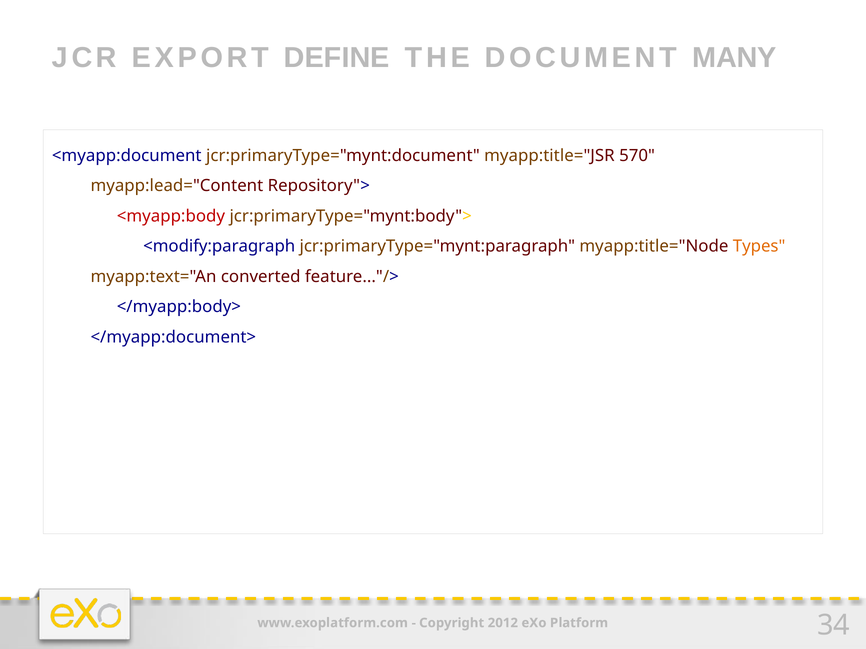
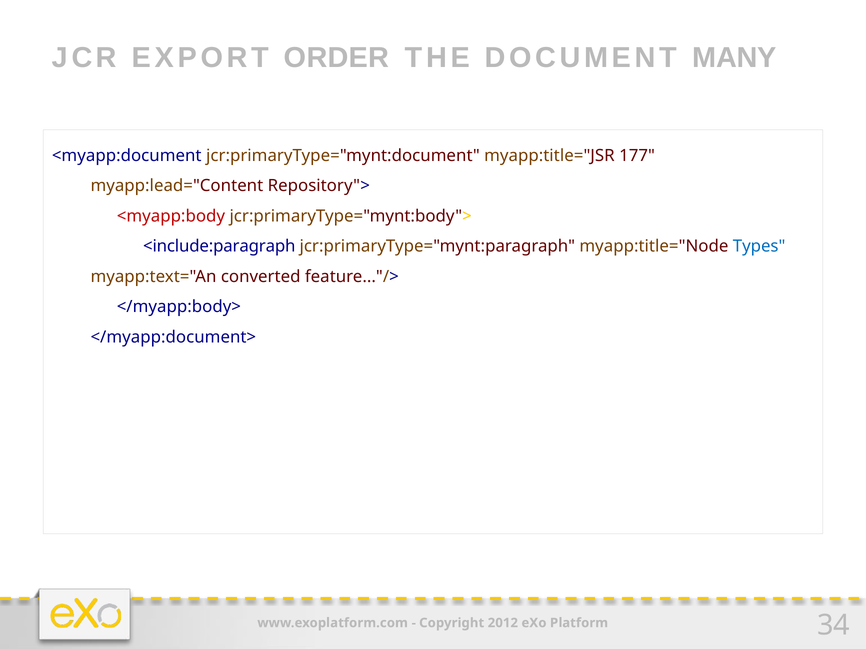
DEFINE: DEFINE -> ORDER
570: 570 -> 177
<modify:paragraph: <modify:paragraph -> <include:paragraph
Types colour: orange -> blue
